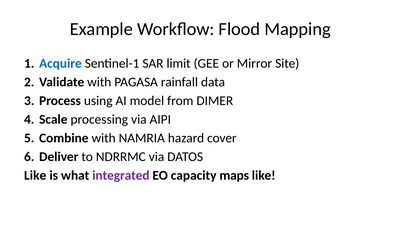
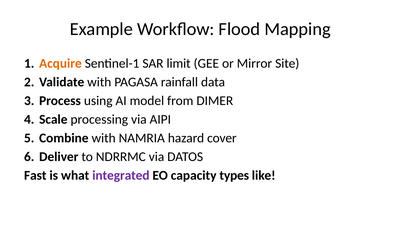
Acquire colour: blue -> orange
Like at (35, 176): Like -> Fast
maps: maps -> types
